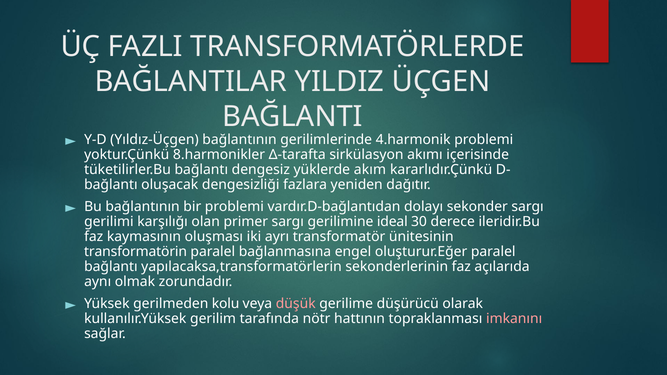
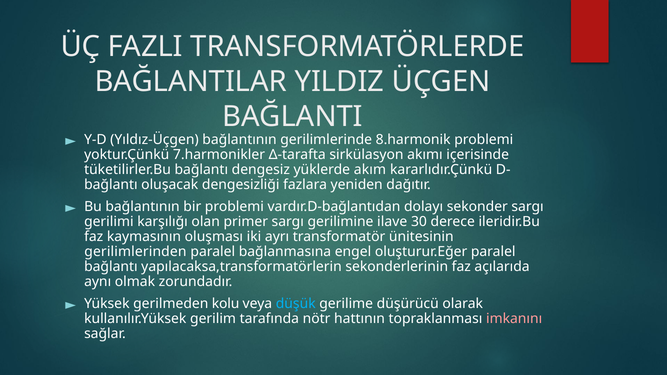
4.harmonik: 4.harmonik -> 8.harmonik
8.harmonikler: 8.harmonikler -> 7.harmonikler
ideal: ideal -> ilave
transformatörin: transformatörin -> gerilimlerinden
düşük colour: pink -> light blue
